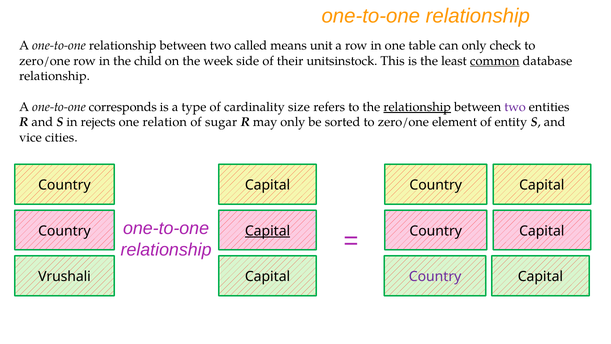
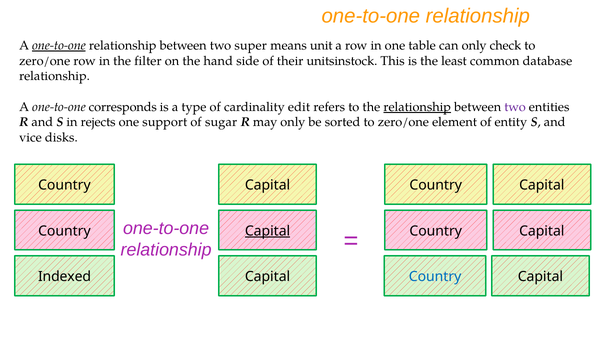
one-to-one at (59, 45) underline: none -> present
called: called -> super
child: child -> filter
week: week -> hand
common underline: present -> none
size: size -> edit
relation: relation -> support
cities: cities -> disks
Vrushali: Vrushali -> Indexed
Country at (435, 276) colour: purple -> blue
